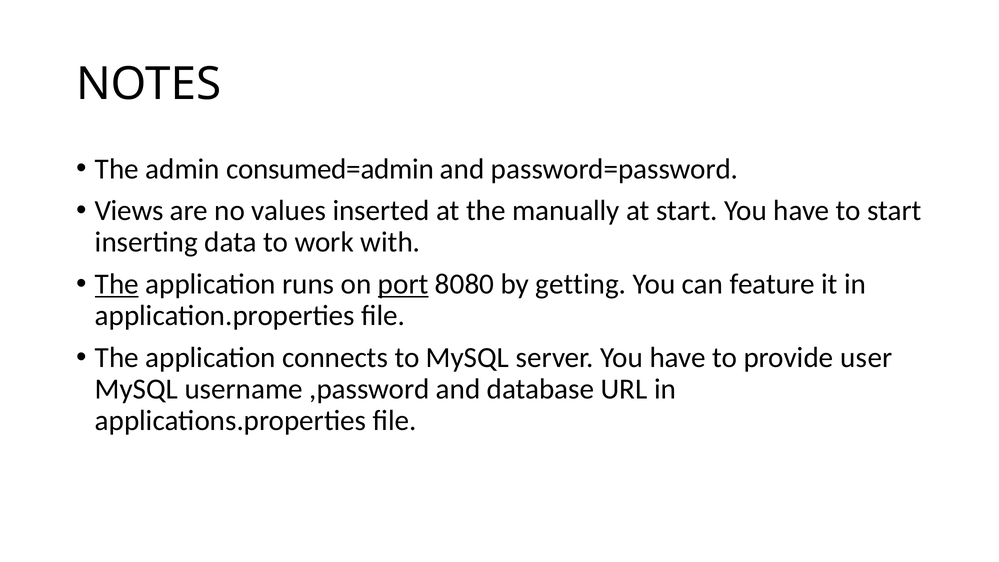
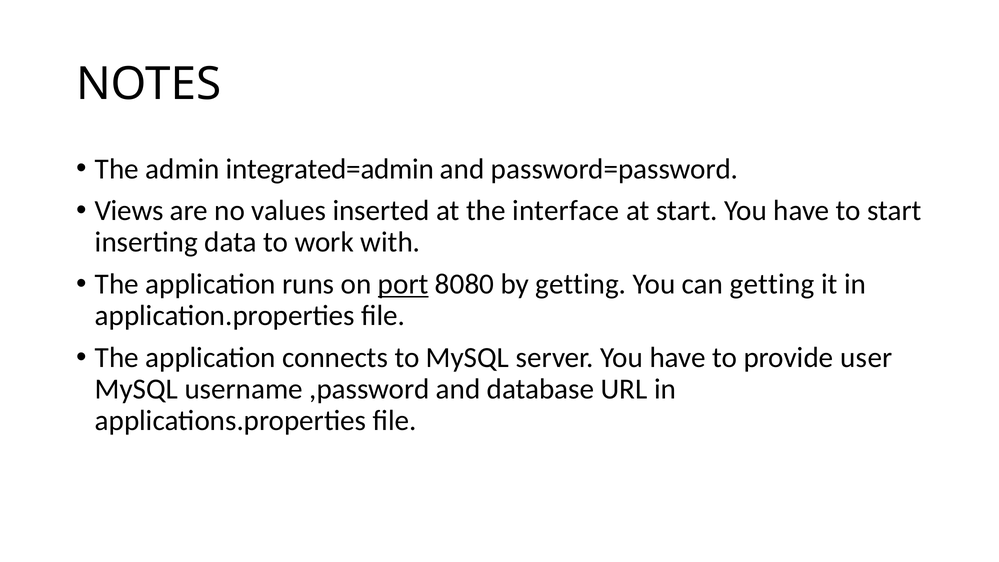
consumed=admin: consumed=admin -> integrated=admin
manually: manually -> interface
The at (117, 284) underline: present -> none
can feature: feature -> getting
